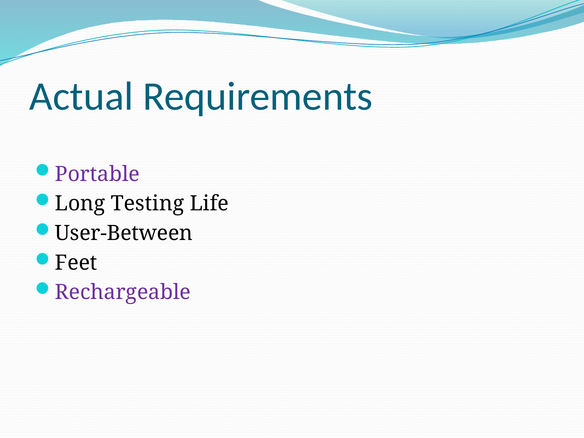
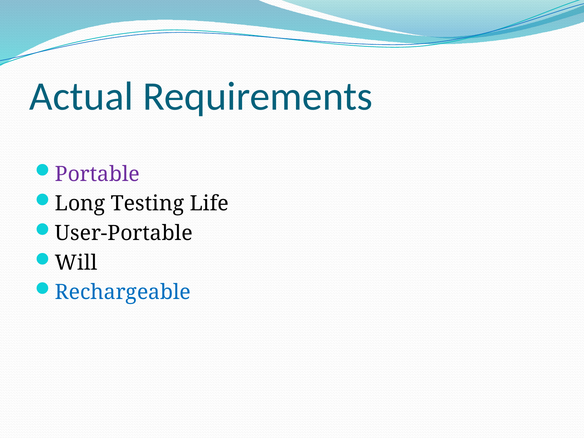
User-Between: User-Between -> User-Portable
Feet: Feet -> Will
Rechargeable colour: purple -> blue
